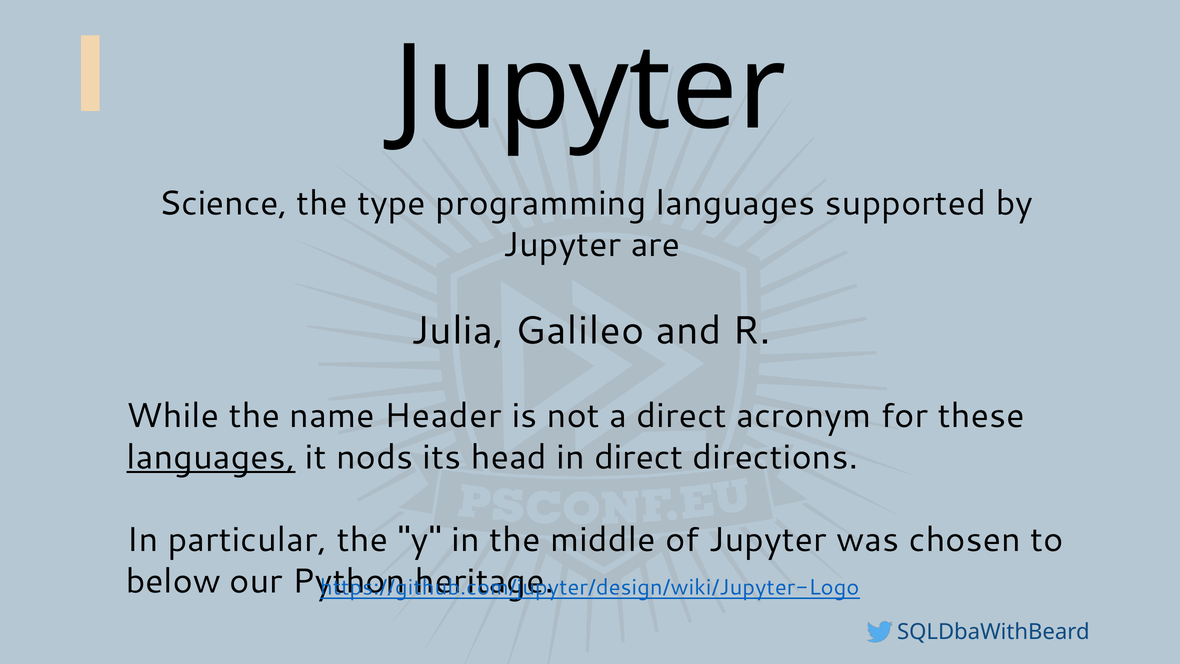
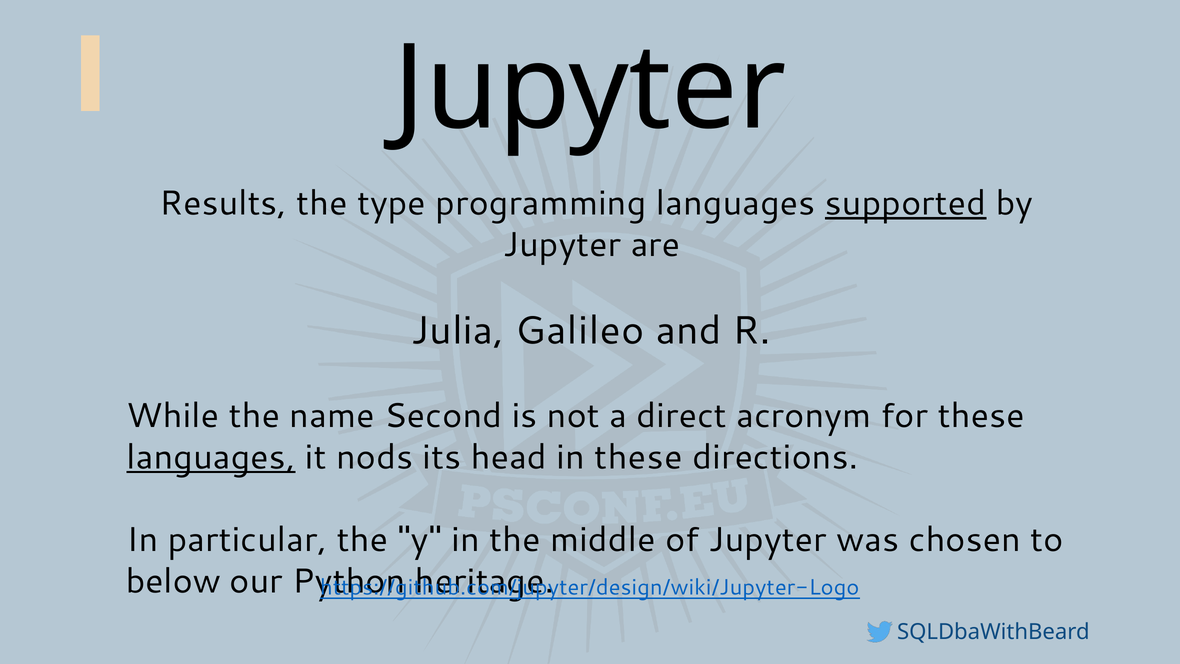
Science: Science -> Results
supported underline: none -> present
Header: Header -> Second
in direct: direct -> these
